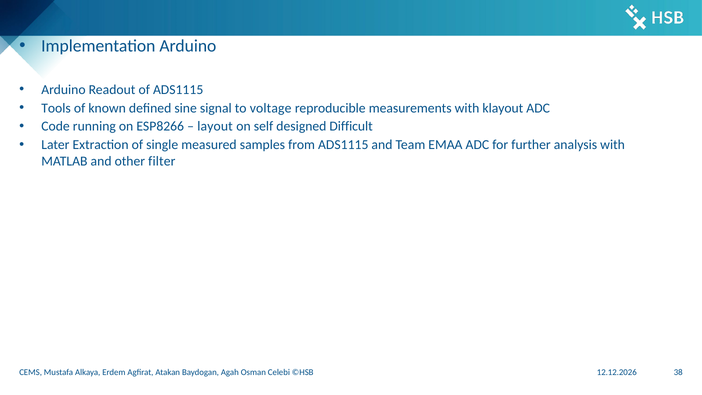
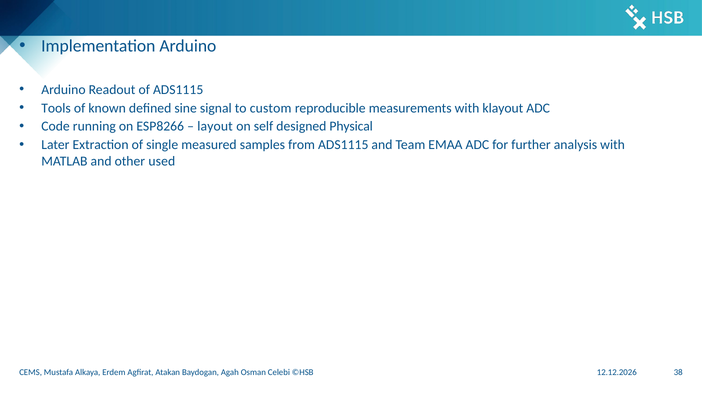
voltage: voltage -> custom
Difficult: Difficult -> Physical
filter: filter -> used
